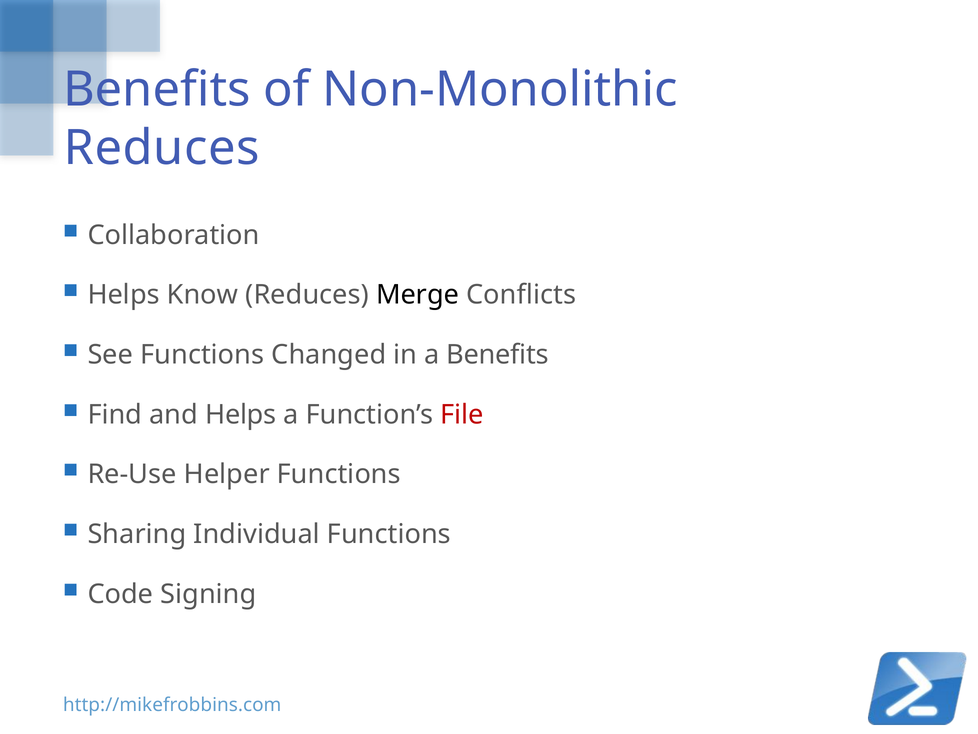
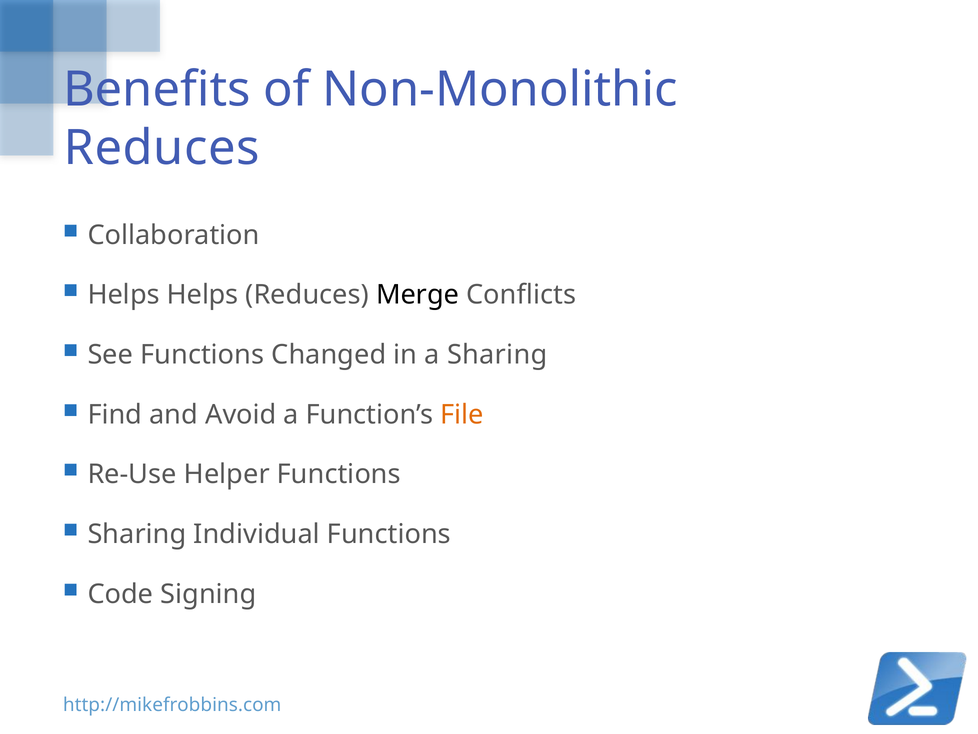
Helps Know: Know -> Helps
a Benefits: Benefits -> Sharing
and Helps: Helps -> Avoid
File colour: red -> orange
